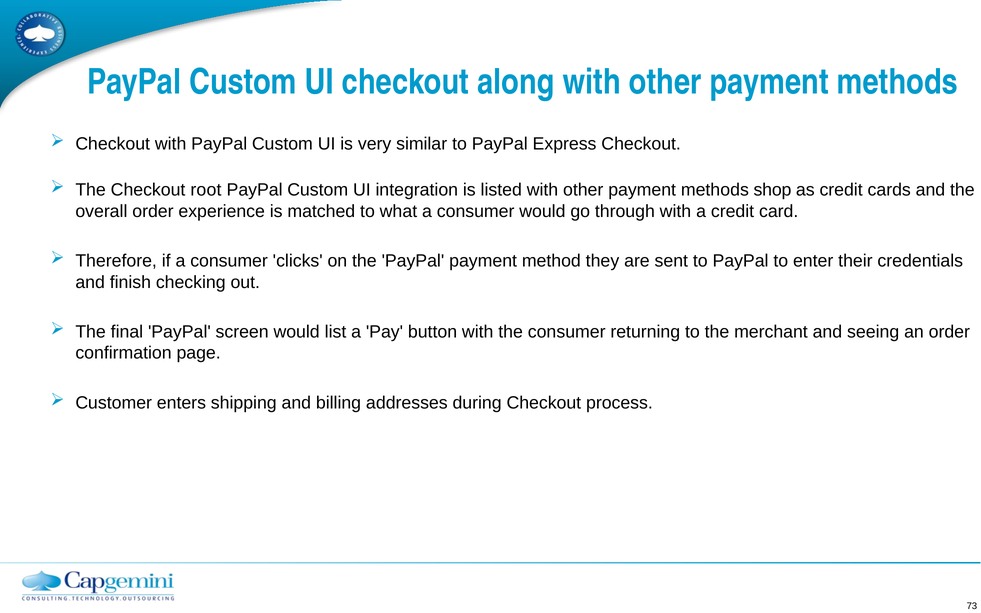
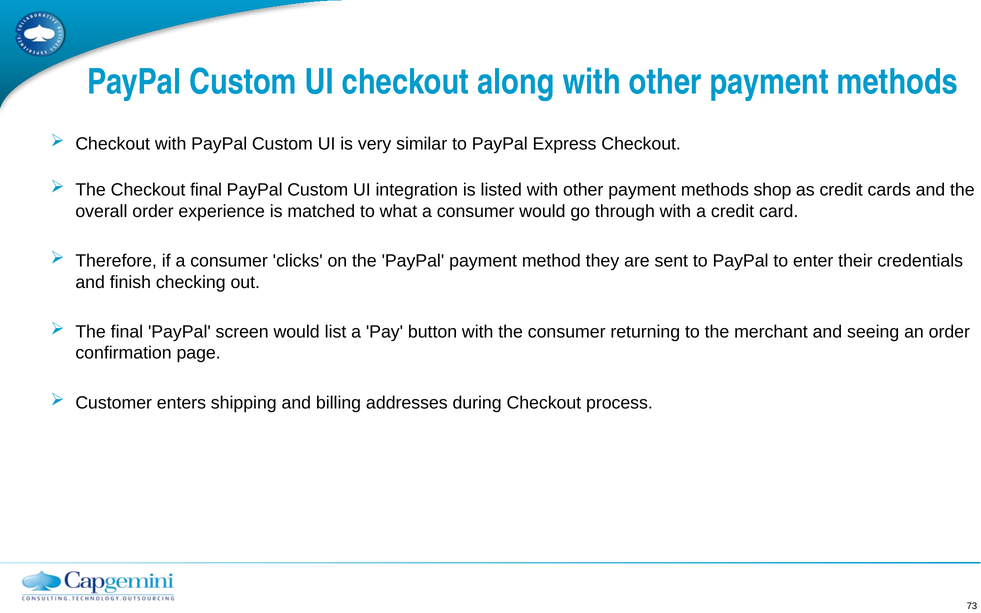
Checkout root: root -> final
